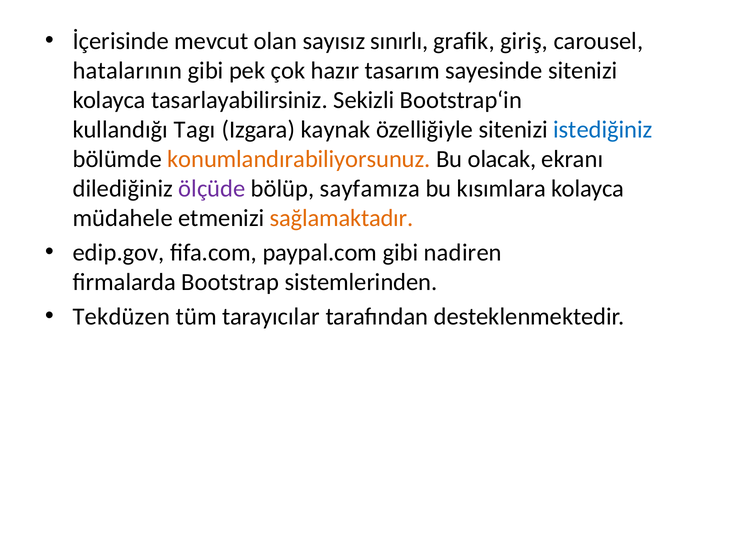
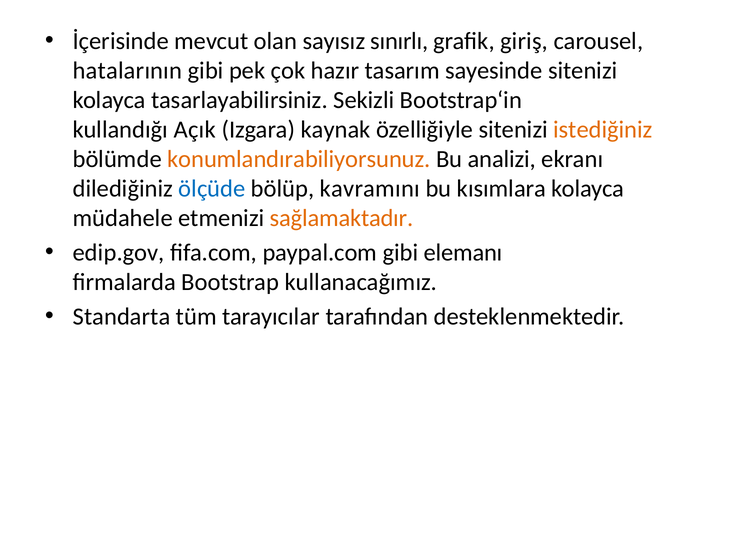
Tagı: Tagı -> Açık
istediğiniz colour: blue -> orange
olacak: olacak -> analizi
ölçüde colour: purple -> blue
sayfamıza: sayfamıza -> kavramını
nadiren: nadiren -> elemanı
sistemlerinden: sistemlerinden -> kullanacağımız
Tekdüzen: Tekdüzen -> Standarta
